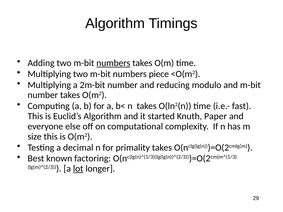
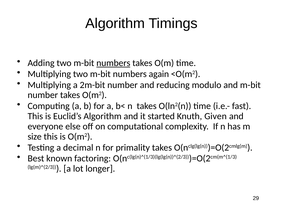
piece: piece -> again
Paper: Paper -> Given
lot underline: present -> none
